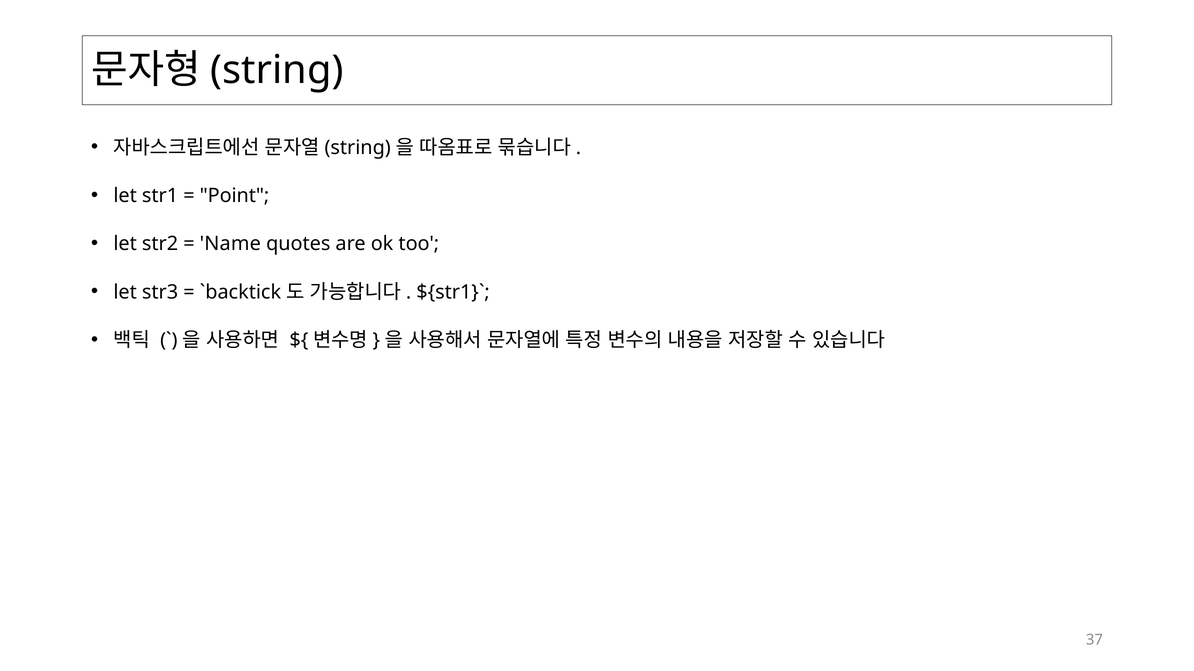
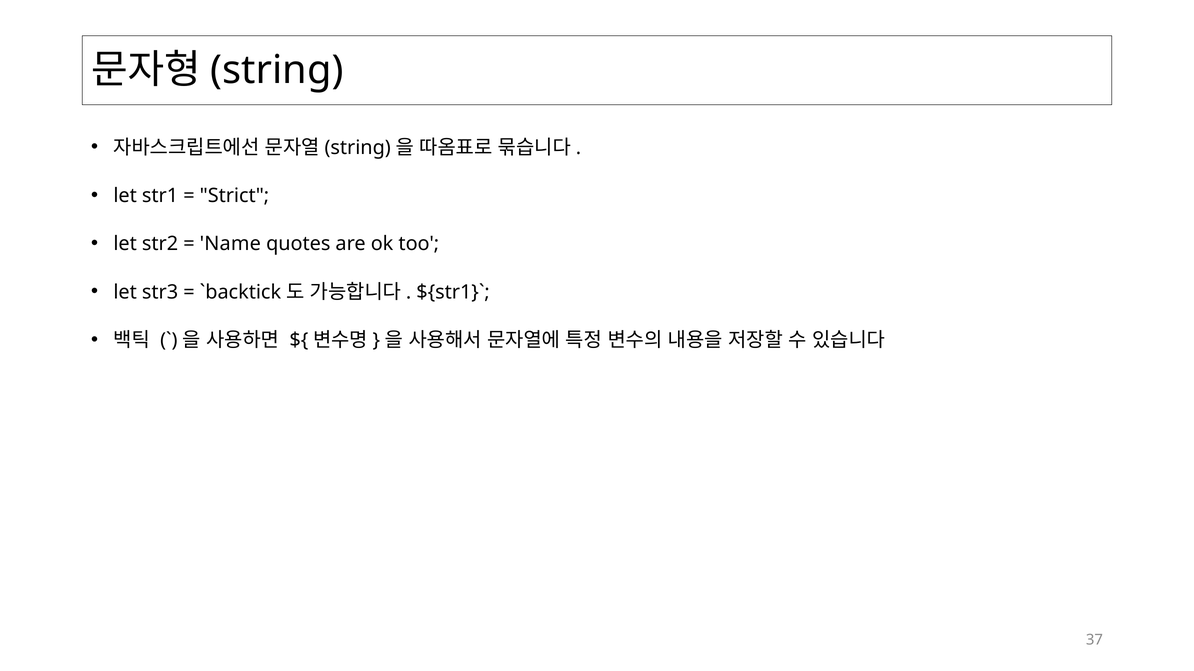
Point: Point -> Strict
